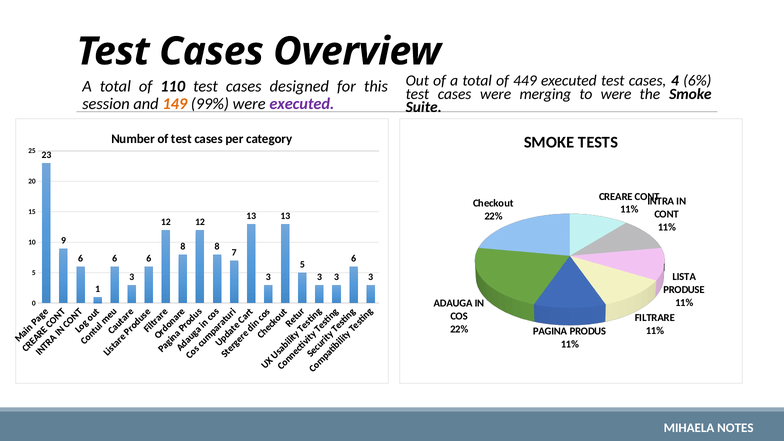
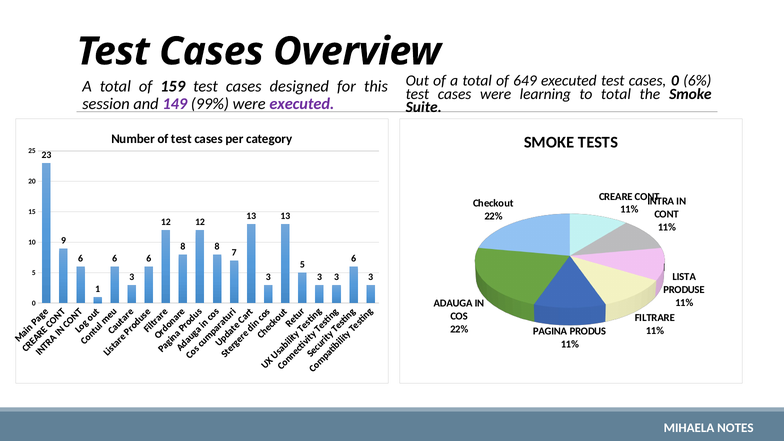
449: 449 -> 649
cases 4: 4 -> 0
110: 110 -> 159
merging: merging -> learning
to were: were -> total
149 colour: orange -> purple
